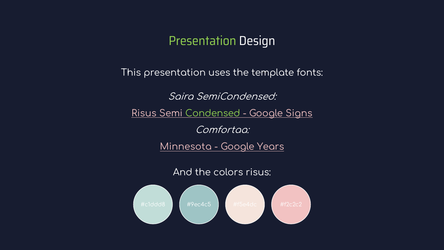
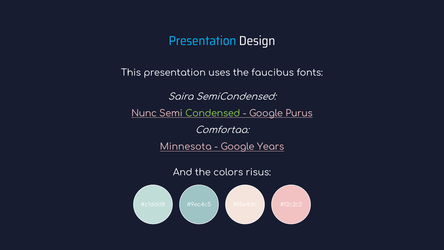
Presentation at (202, 41) colour: light green -> light blue
template: template -> faucibus
Risus at (144, 113): Risus -> Nunc
Signs: Signs -> Purus
